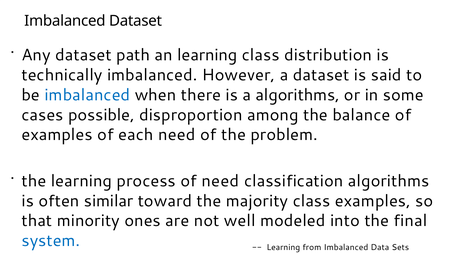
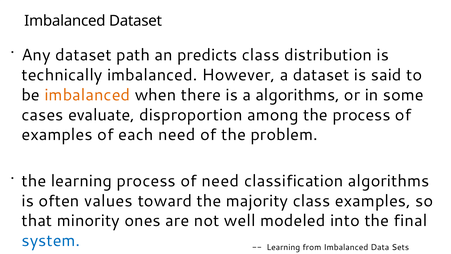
an learning: learning -> predicts
imbalanced at (87, 95) colour: blue -> orange
possible: possible -> evaluate
the balance: balance -> process
similar: similar -> values
